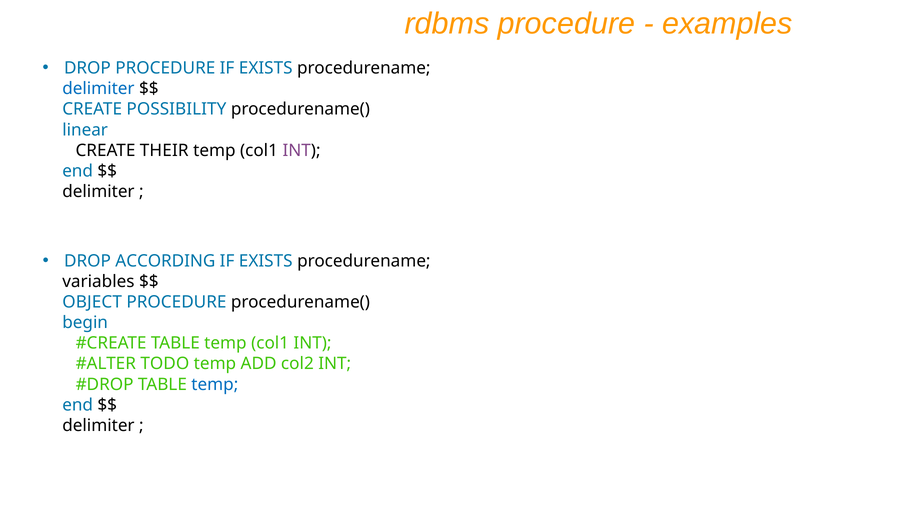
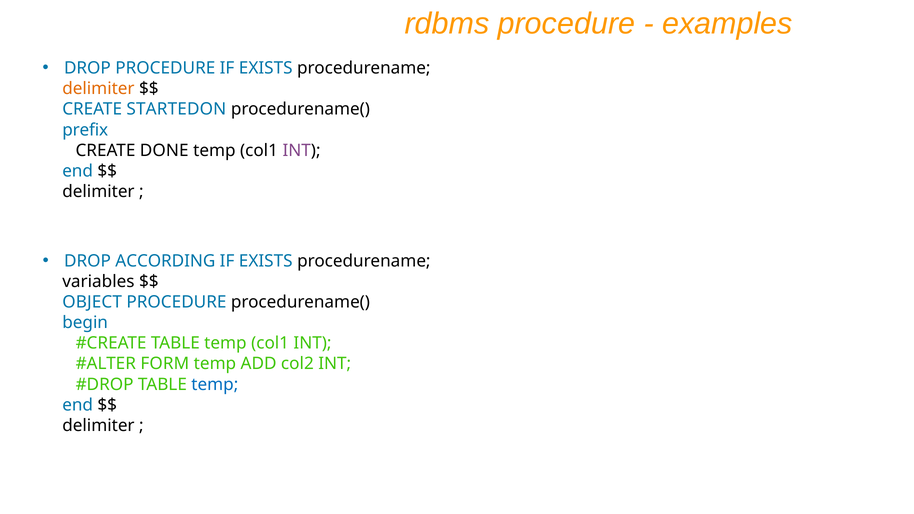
delimiter at (98, 89) colour: blue -> orange
POSSIBILITY: POSSIBILITY -> STARTEDON
linear: linear -> prefix
THEIR: THEIR -> DONE
TODO: TODO -> FORM
